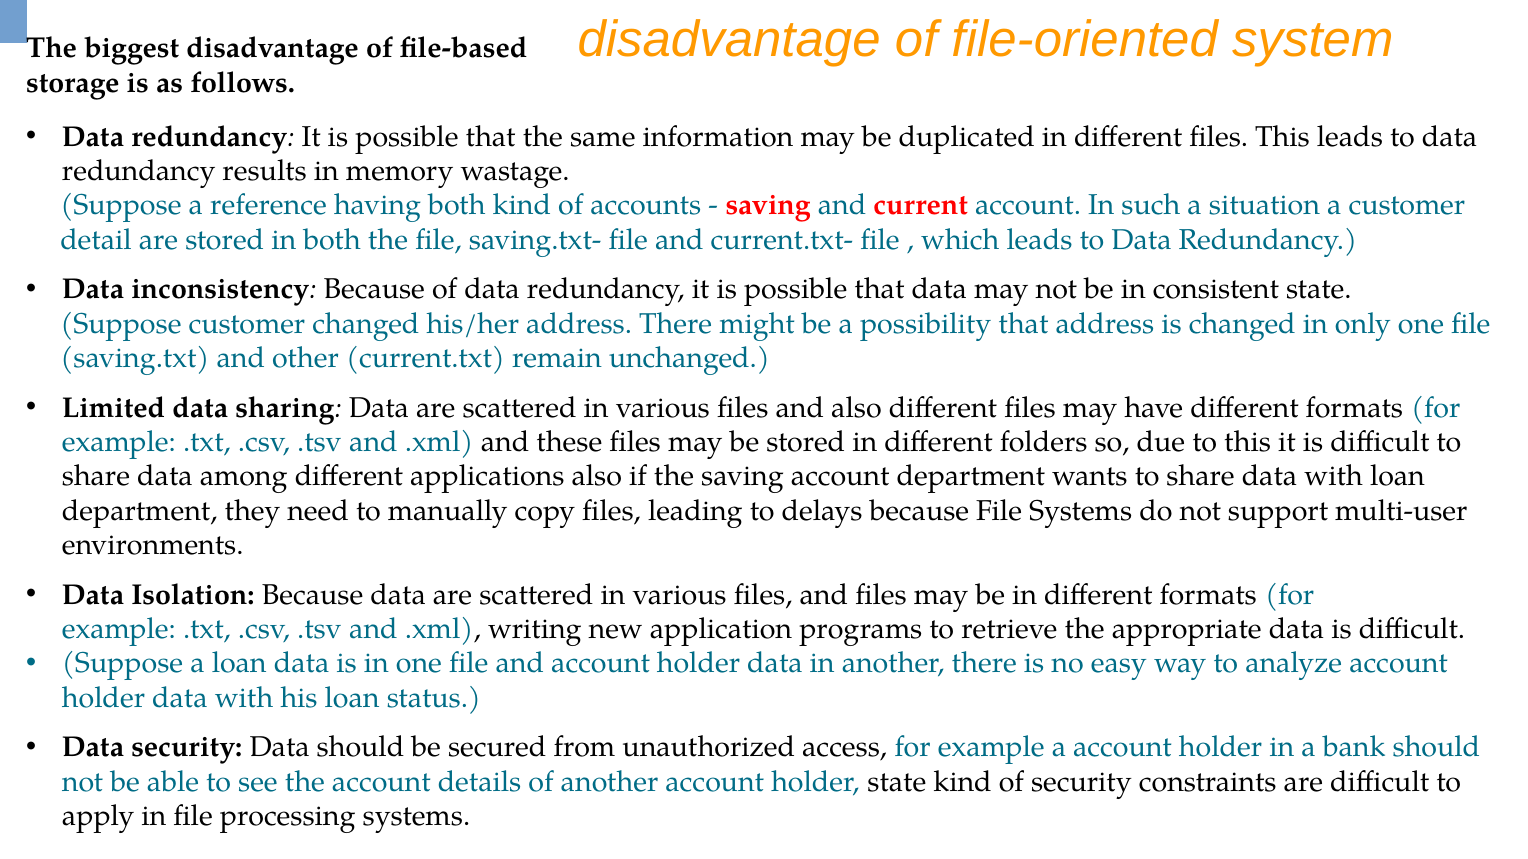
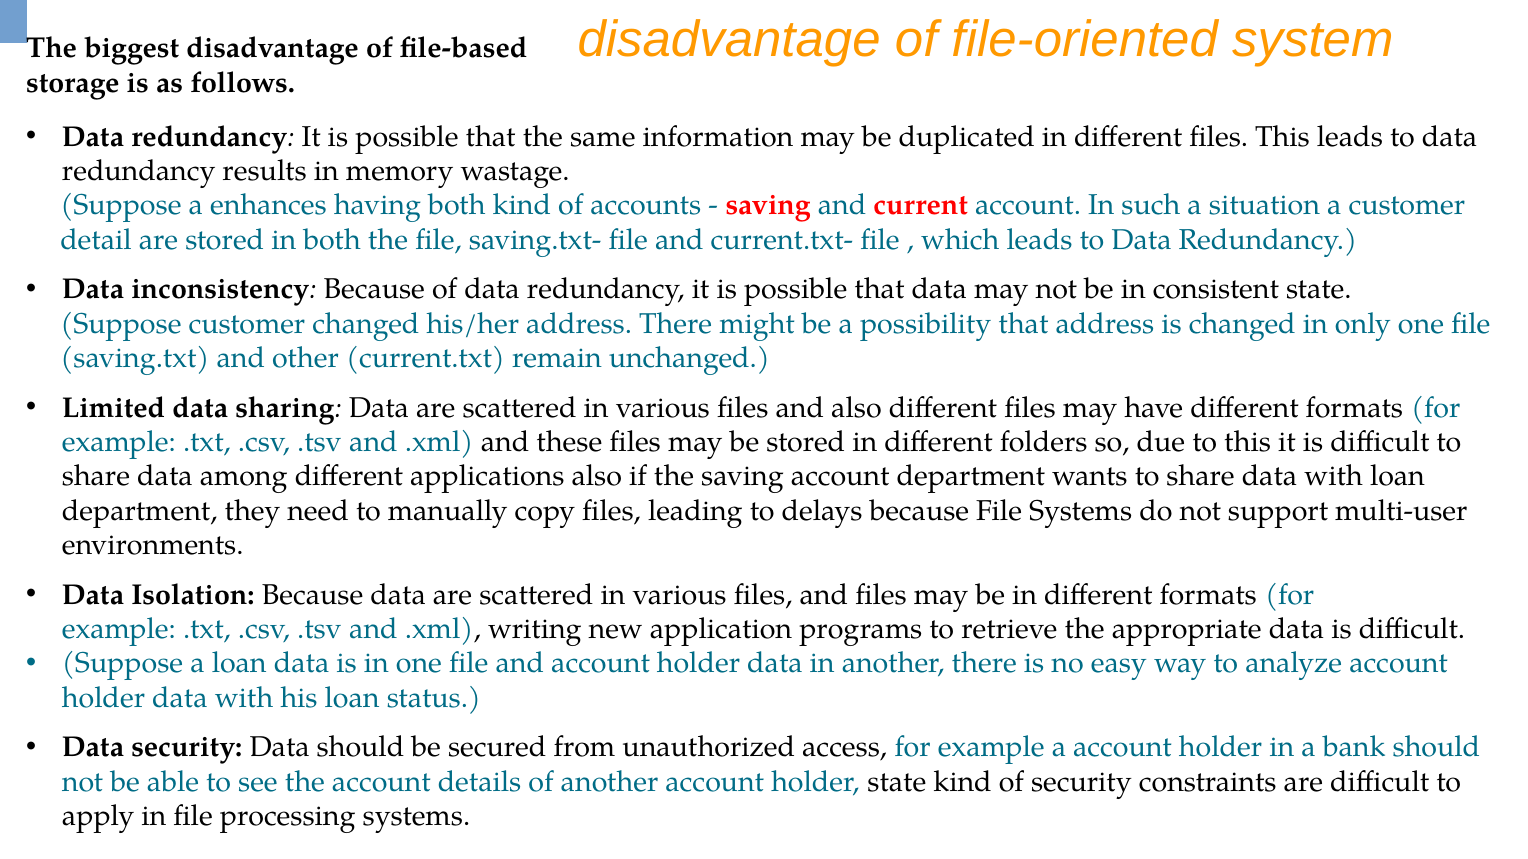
reference: reference -> enhances
